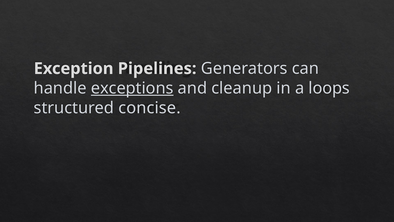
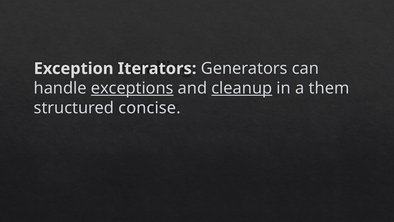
Pipelines: Pipelines -> Iterators
cleanup underline: none -> present
loops: loops -> them
